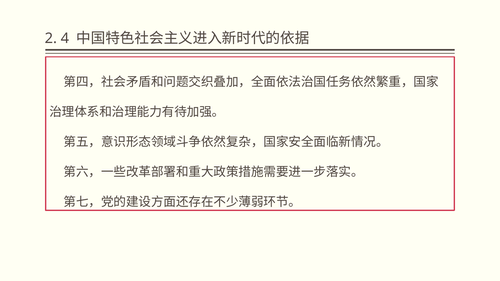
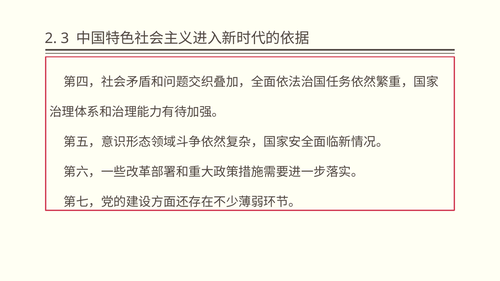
4: 4 -> 3
